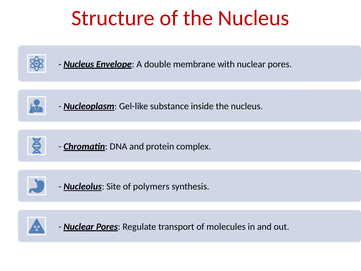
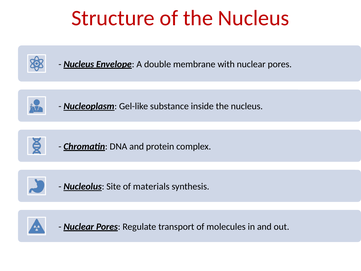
polymers: polymers -> materials
